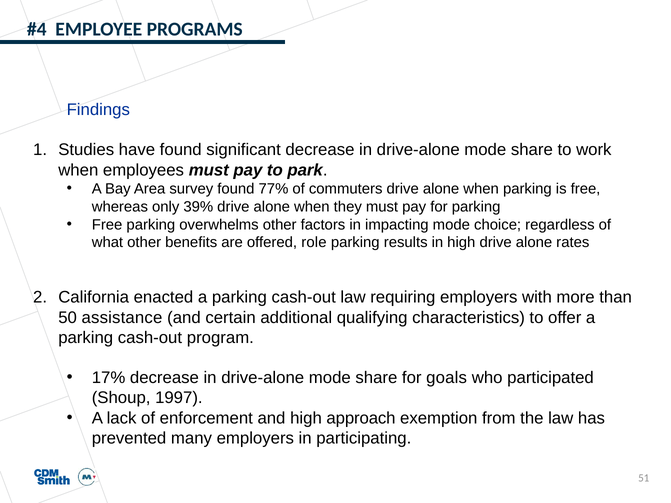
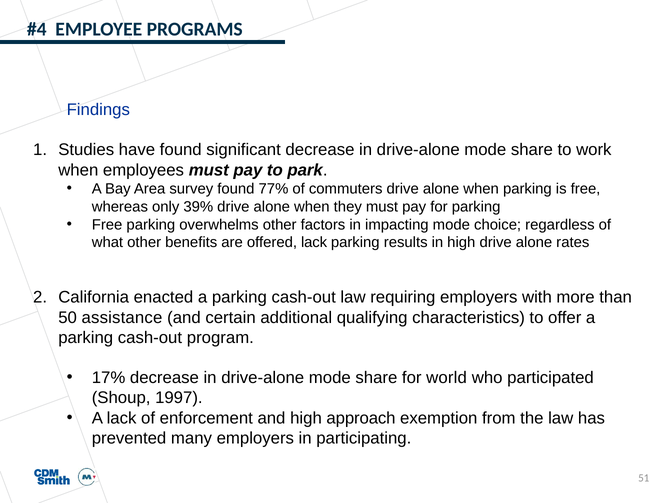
offered role: role -> lack
goals: goals -> world
